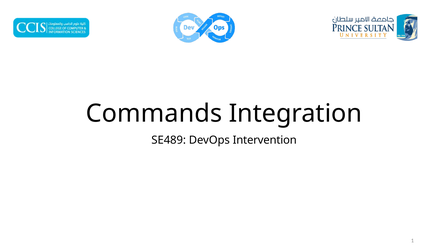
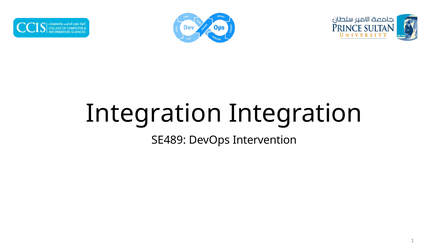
Commands at (154, 114): Commands -> Integration
